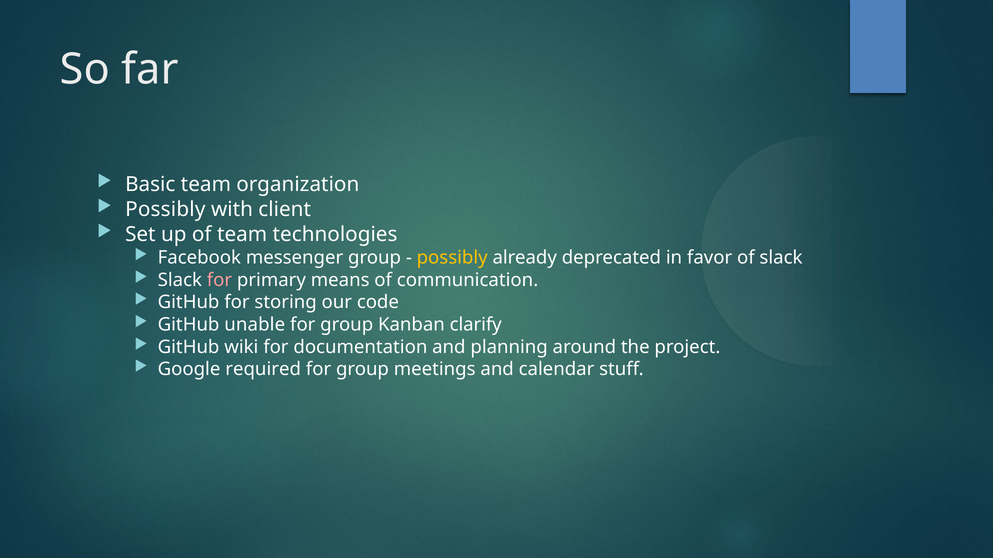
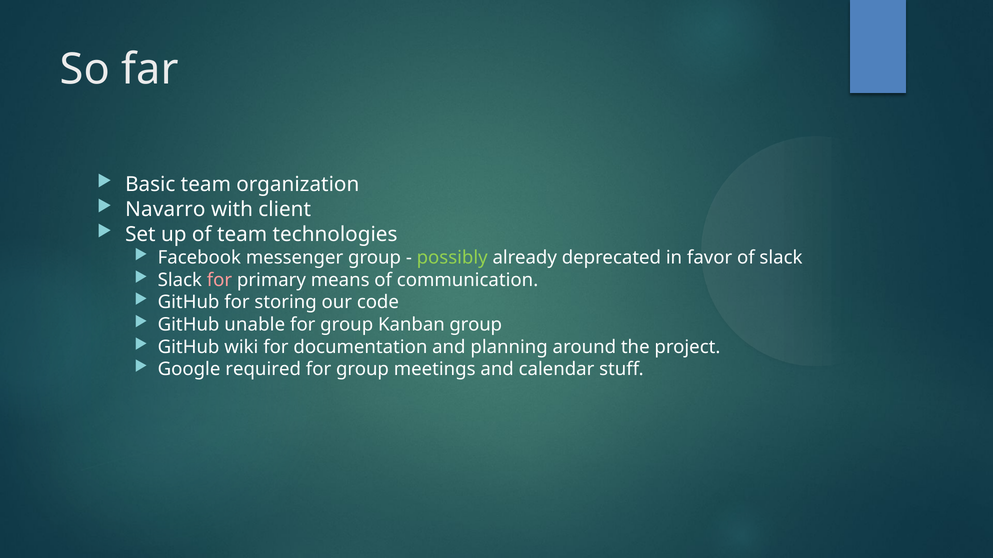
Possibly at (165, 210): Possibly -> Navarro
possibly at (452, 258) colour: yellow -> light green
Kanban clarify: clarify -> group
